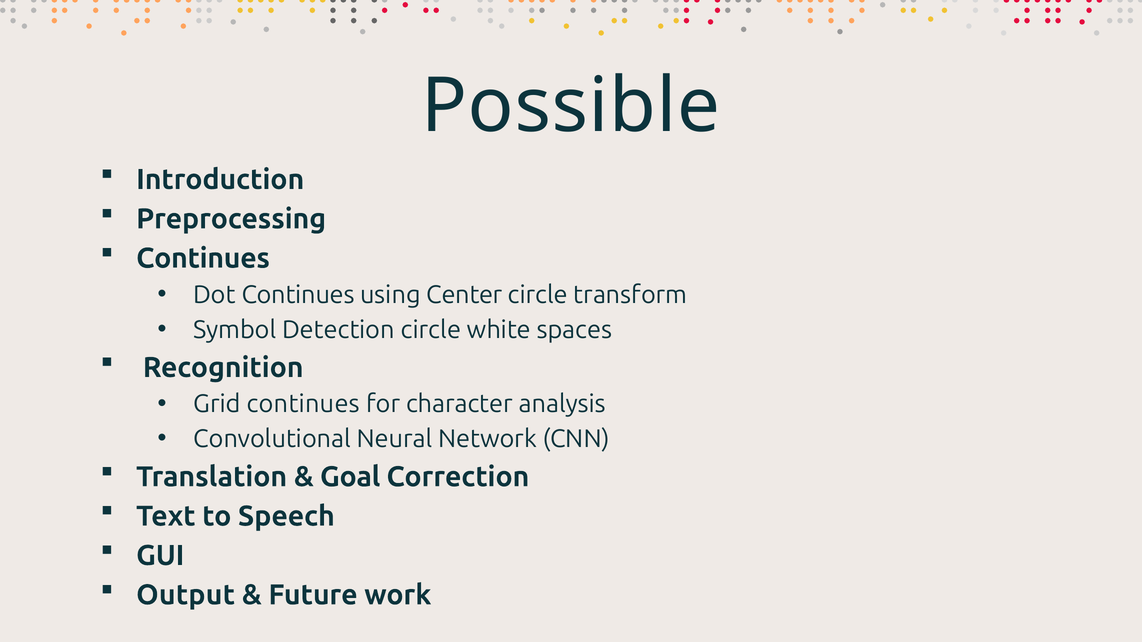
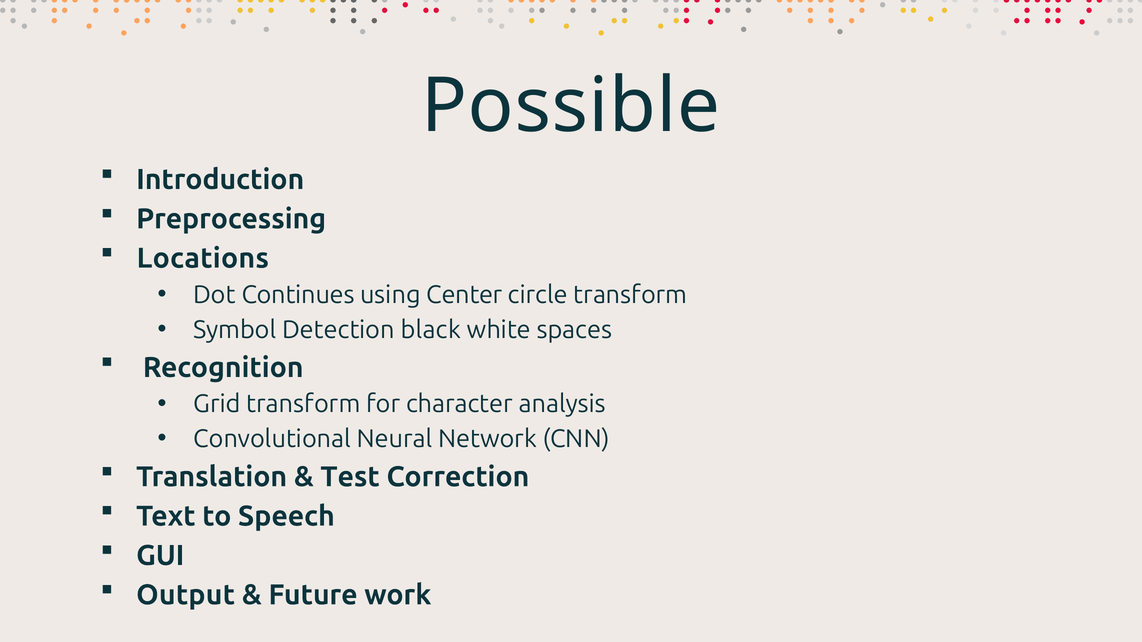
Continues at (203, 258): Continues -> Locations
Detection circle: circle -> black
Grid continues: continues -> transform
Goal: Goal -> Test
